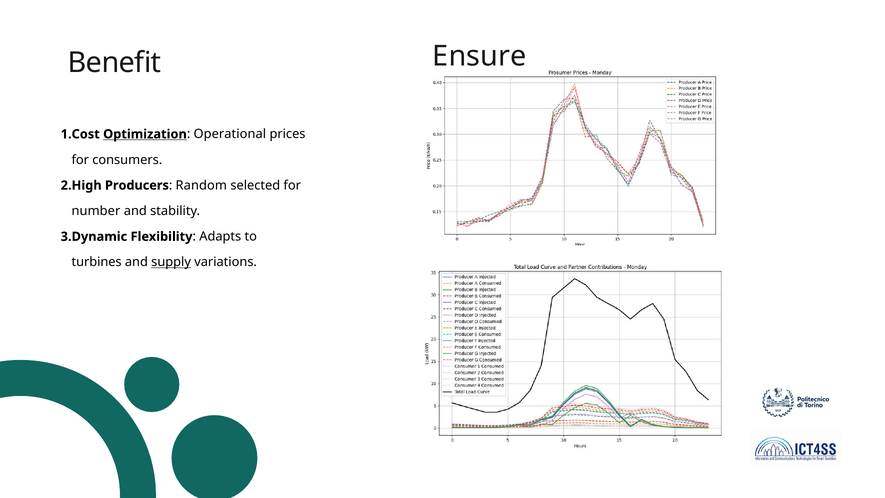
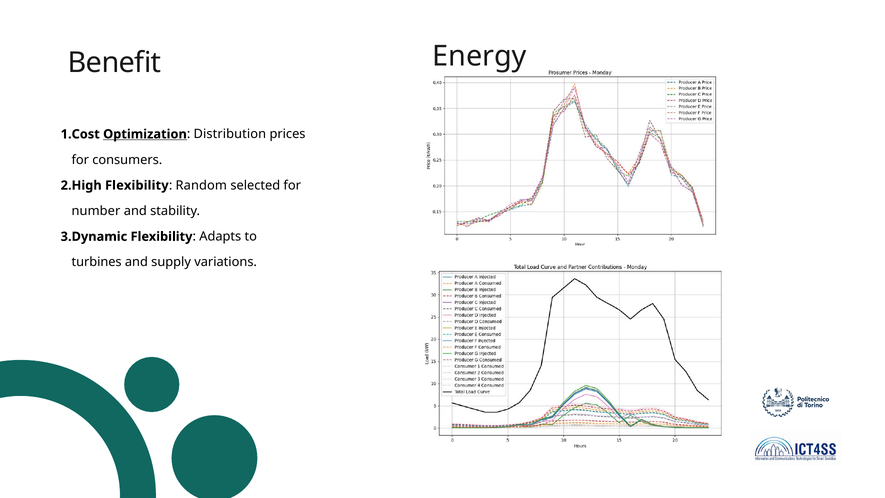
Ensure: Ensure -> Energy
Operational: Operational -> Distribution
Producers at (137, 185): Producers -> Flexibility
supply underline: present -> none
